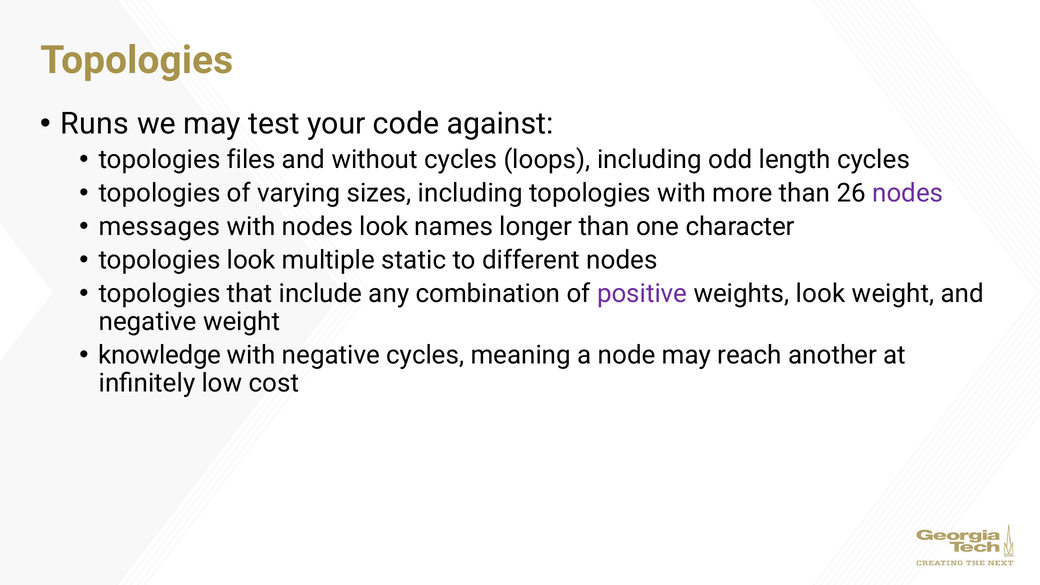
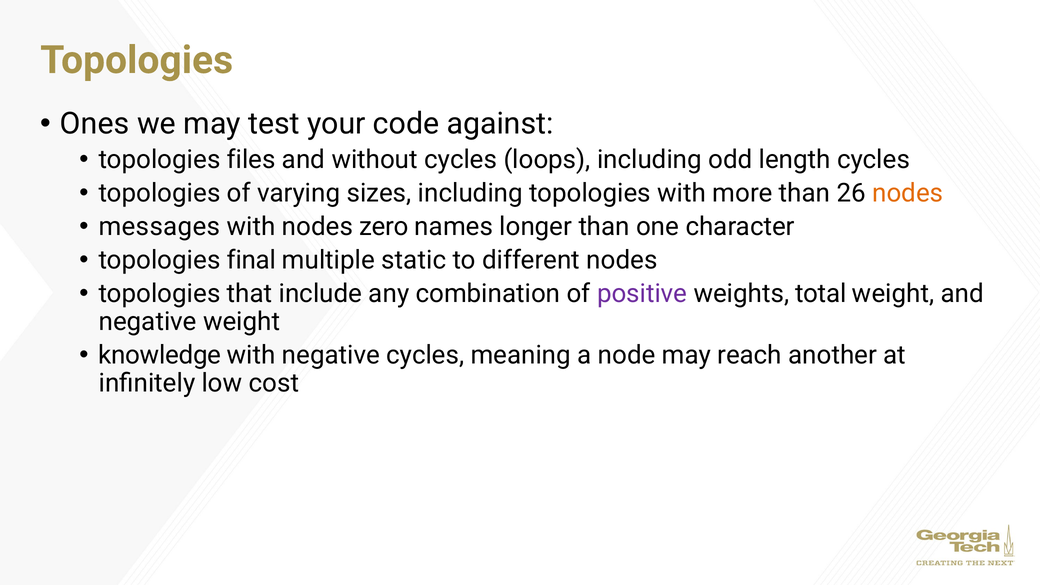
Runs: Runs -> Ones
nodes at (908, 193) colour: purple -> orange
nodes look: look -> zero
topologies look: look -> final
weights look: look -> total
